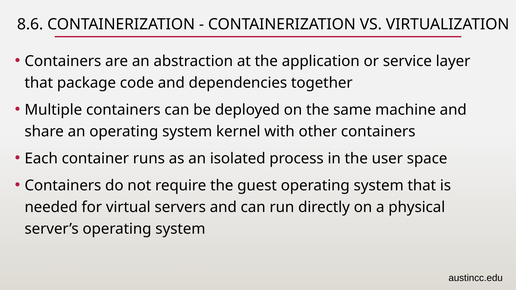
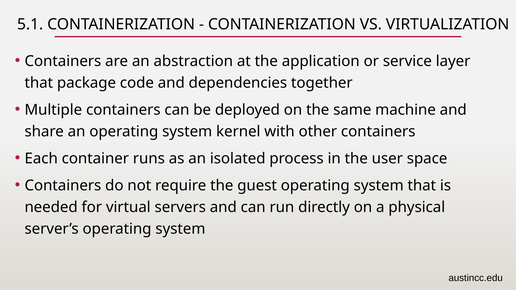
8.6: 8.6 -> 5.1
